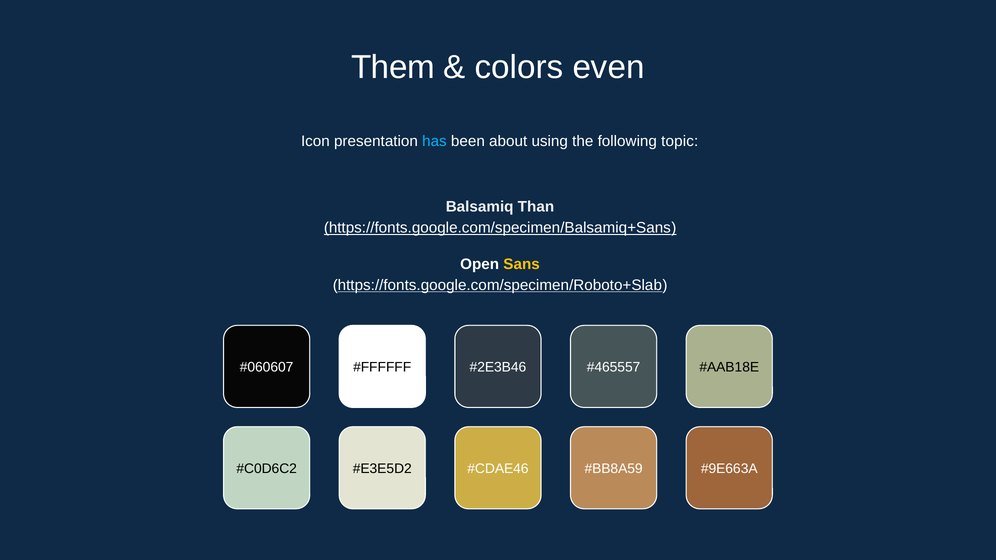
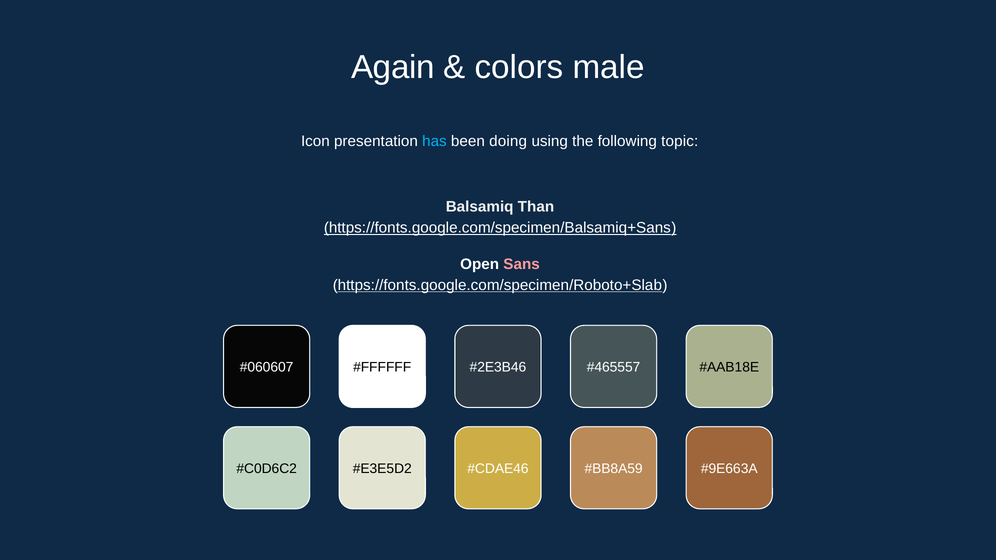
Them: Them -> Again
even: even -> male
about: about -> doing
Sans colour: yellow -> pink
